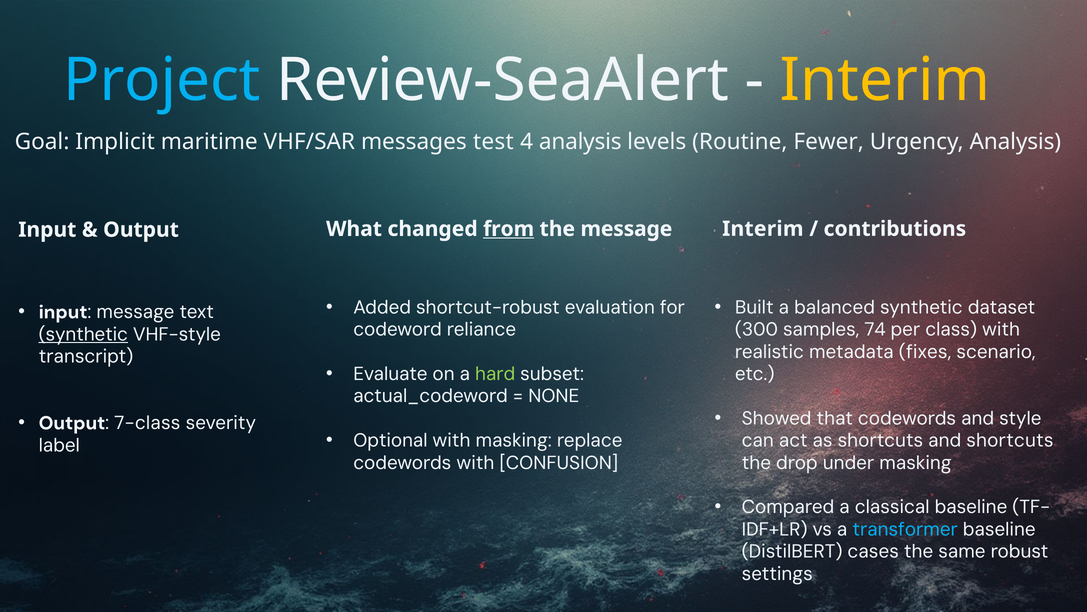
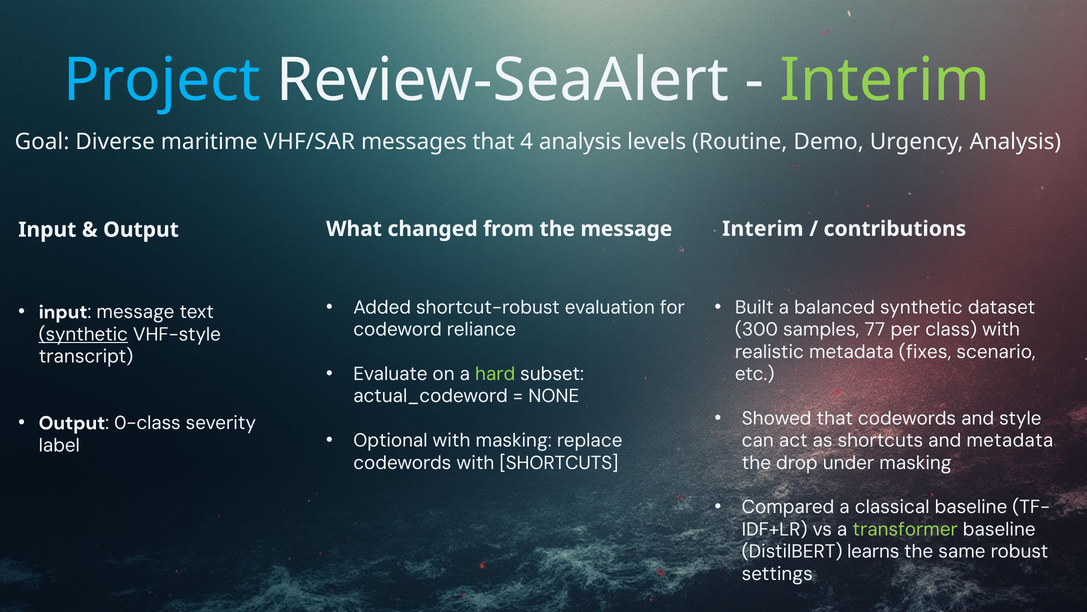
Interim at (885, 80) colour: yellow -> light green
Implicit: Implicit -> Diverse
messages test: test -> that
Fewer: Fewer -> Demo
from underline: present -> none
74: 74 -> 77
7-class: 7-class -> 0-class
and shortcuts: shortcuts -> metadata
with CONFUSION: CONFUSION -> SHORTCUTS
transformer colour: light blue -> light green
cases: cases -> learns
